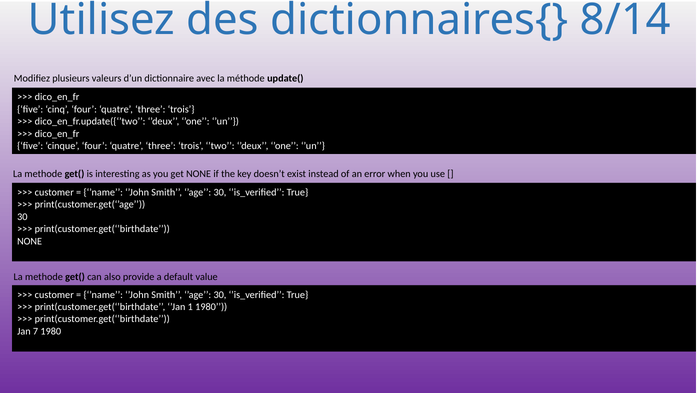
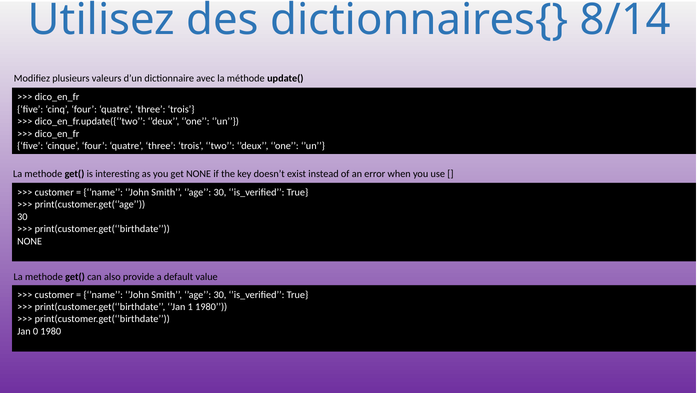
7: 7 -> 0
